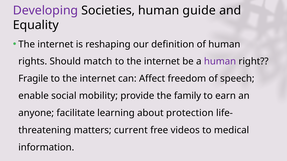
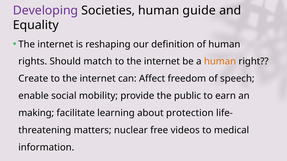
human at (220, 62) colour: purple -> orange
Fragile: Fragile -> Create
family: family -> public
anyone: anyone -> making
current: current -> nuclear
